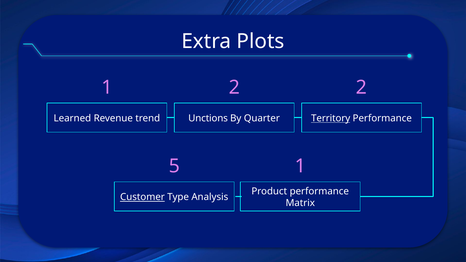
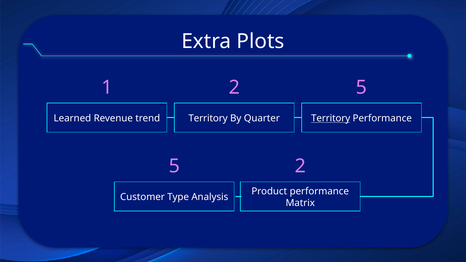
2 2: 2 -> 5
Unctions at (208, 118): Unctions -> Territory
5 1: 1 -> 2
Customer underline: present -> none
